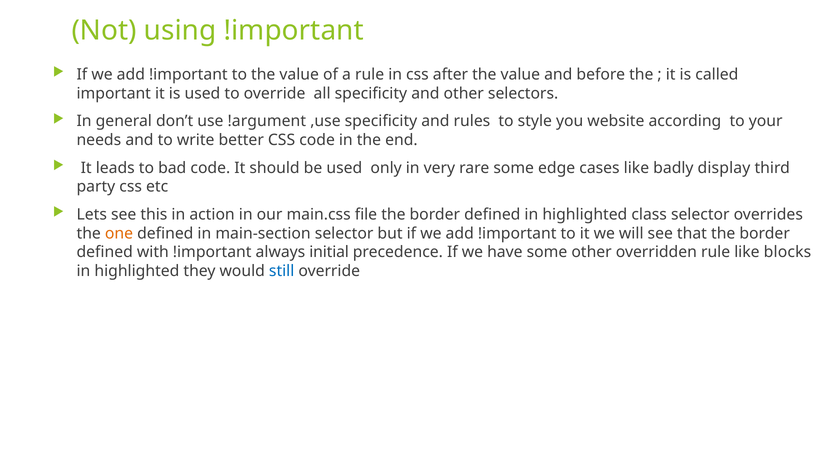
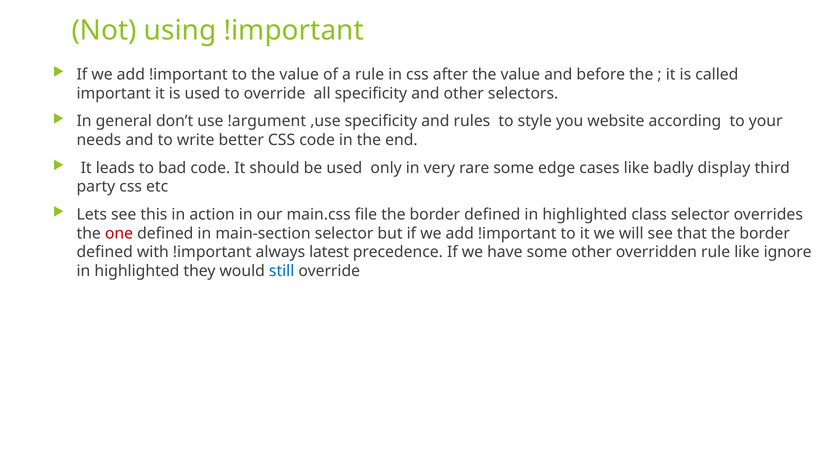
one colour: orange -> red
initial: initial -> latest
blocks: blocks -> ignore
